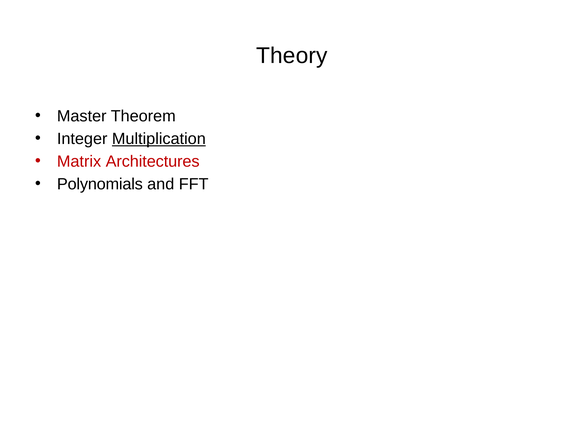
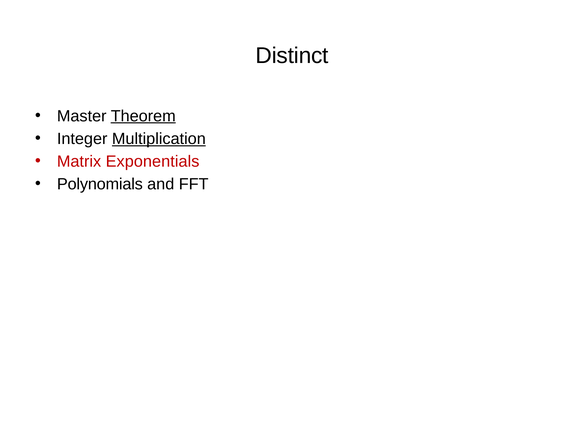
Theory: Theory -> Distinct
Theorem underline: none -> present
Architectures: Architectures -> Exponentials
